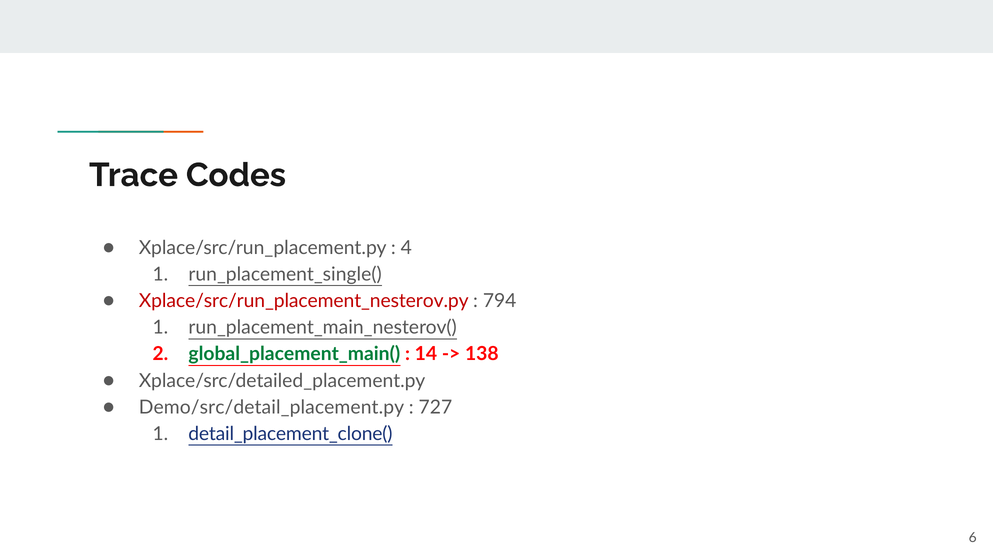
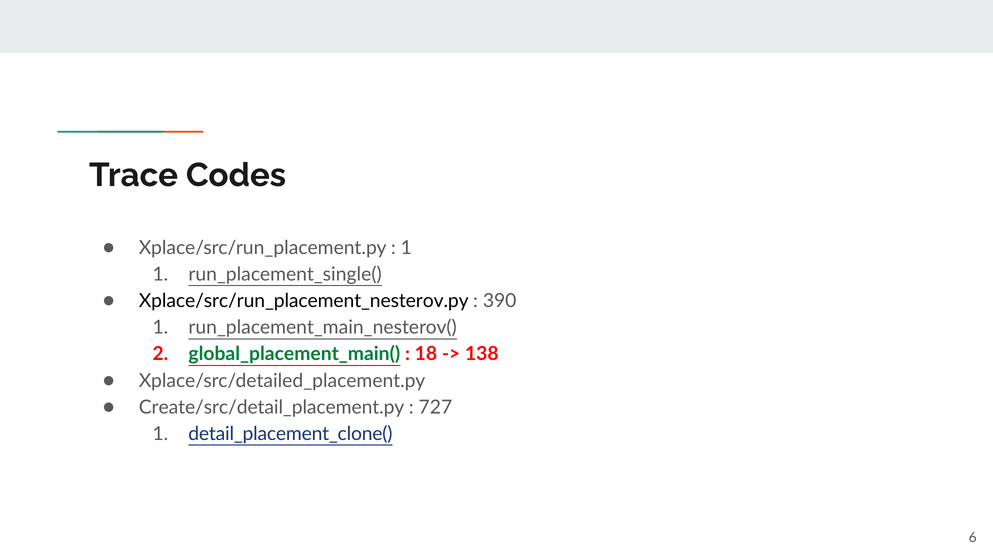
4 at (406, 248): 4 -> 1
Xplace/src/run_placement_nesterov.py colour: red -> black
794: 794 -> 390
14: 14 -> 18
Demo/src/detail_placement.py: Demo/src/detail_placement.py -> Create/src/detail_placement.py
